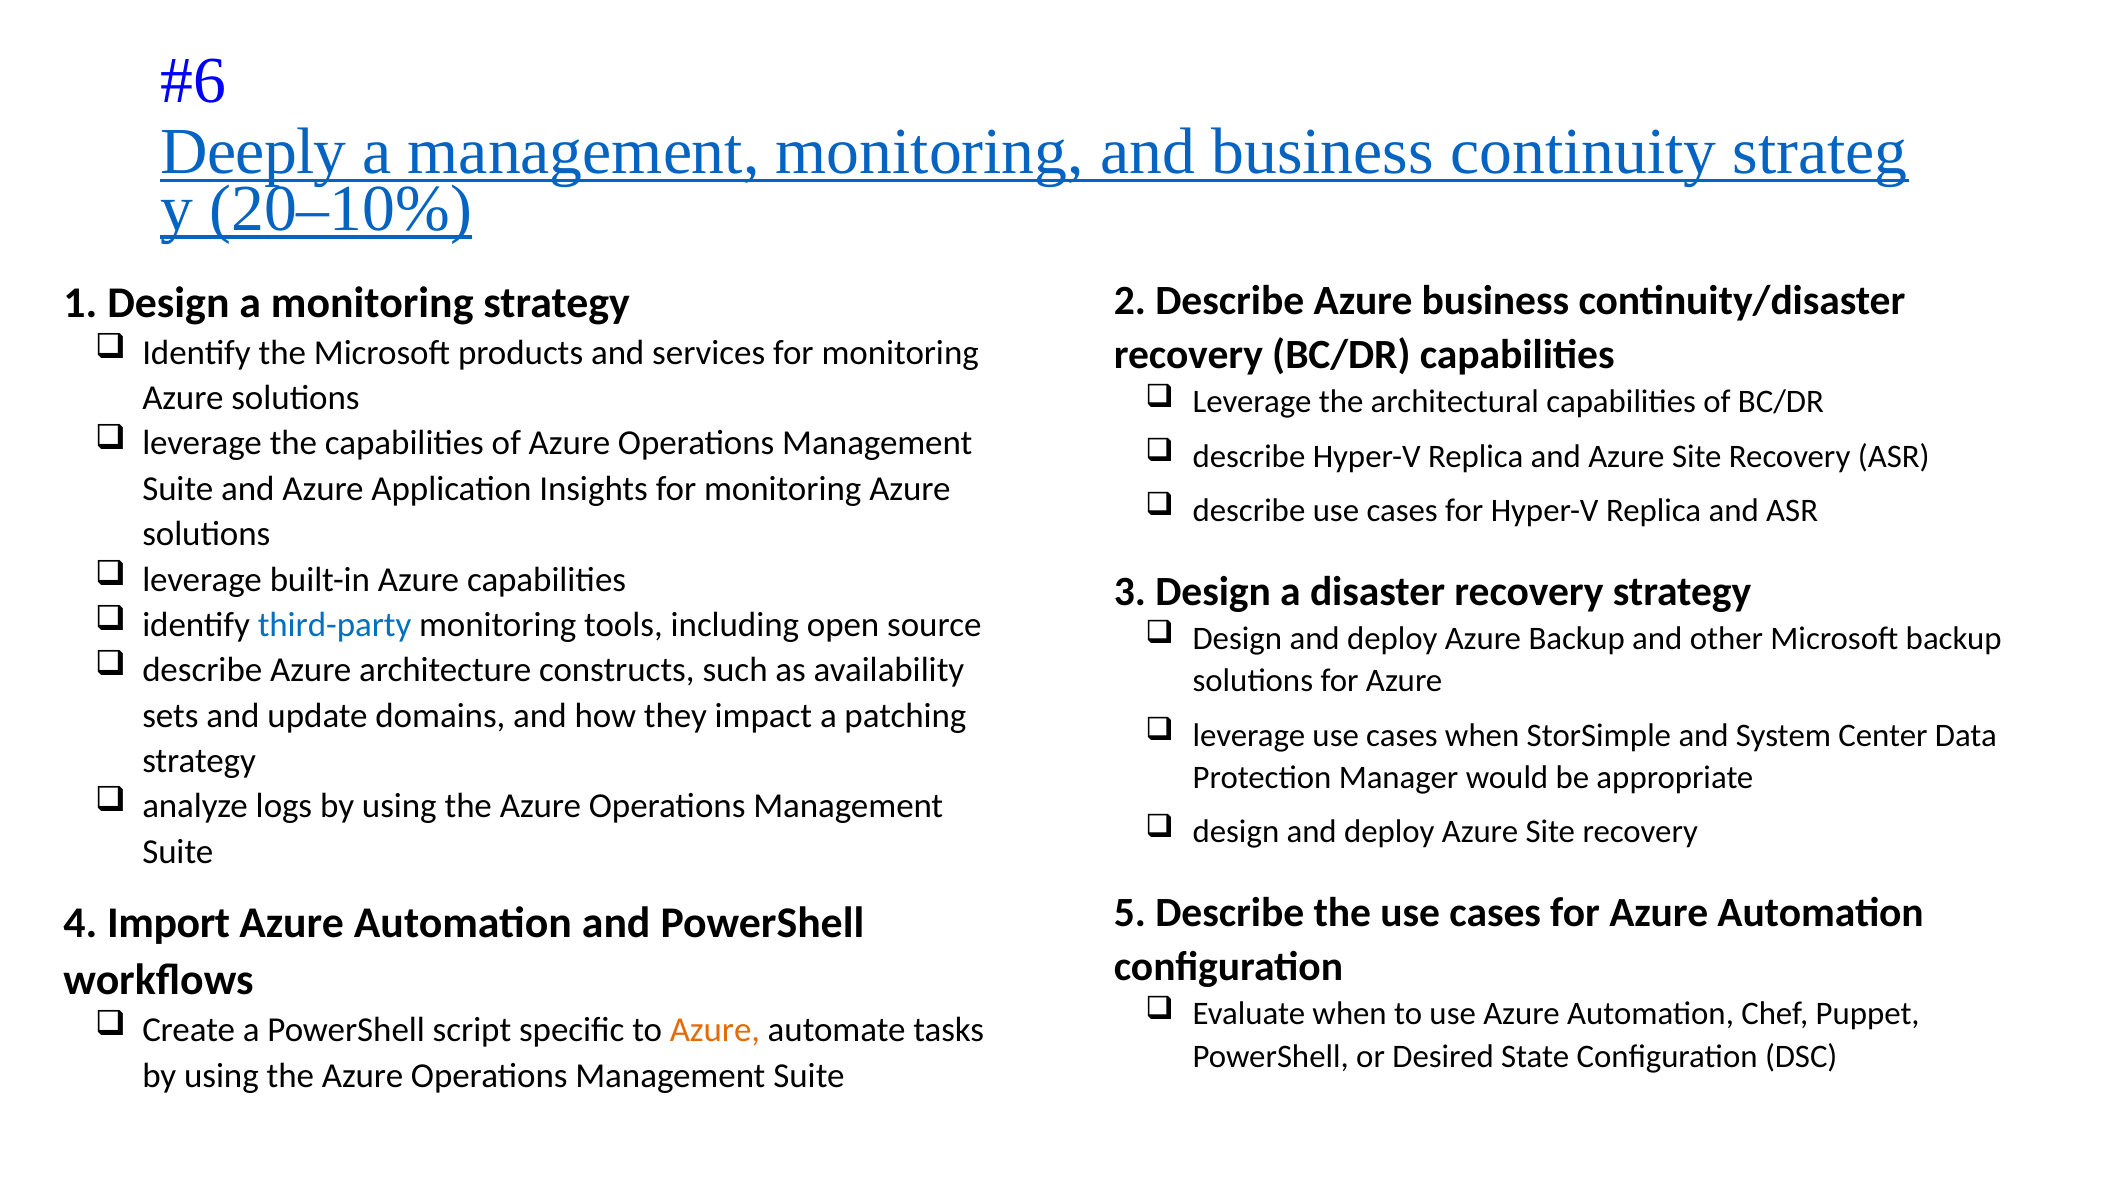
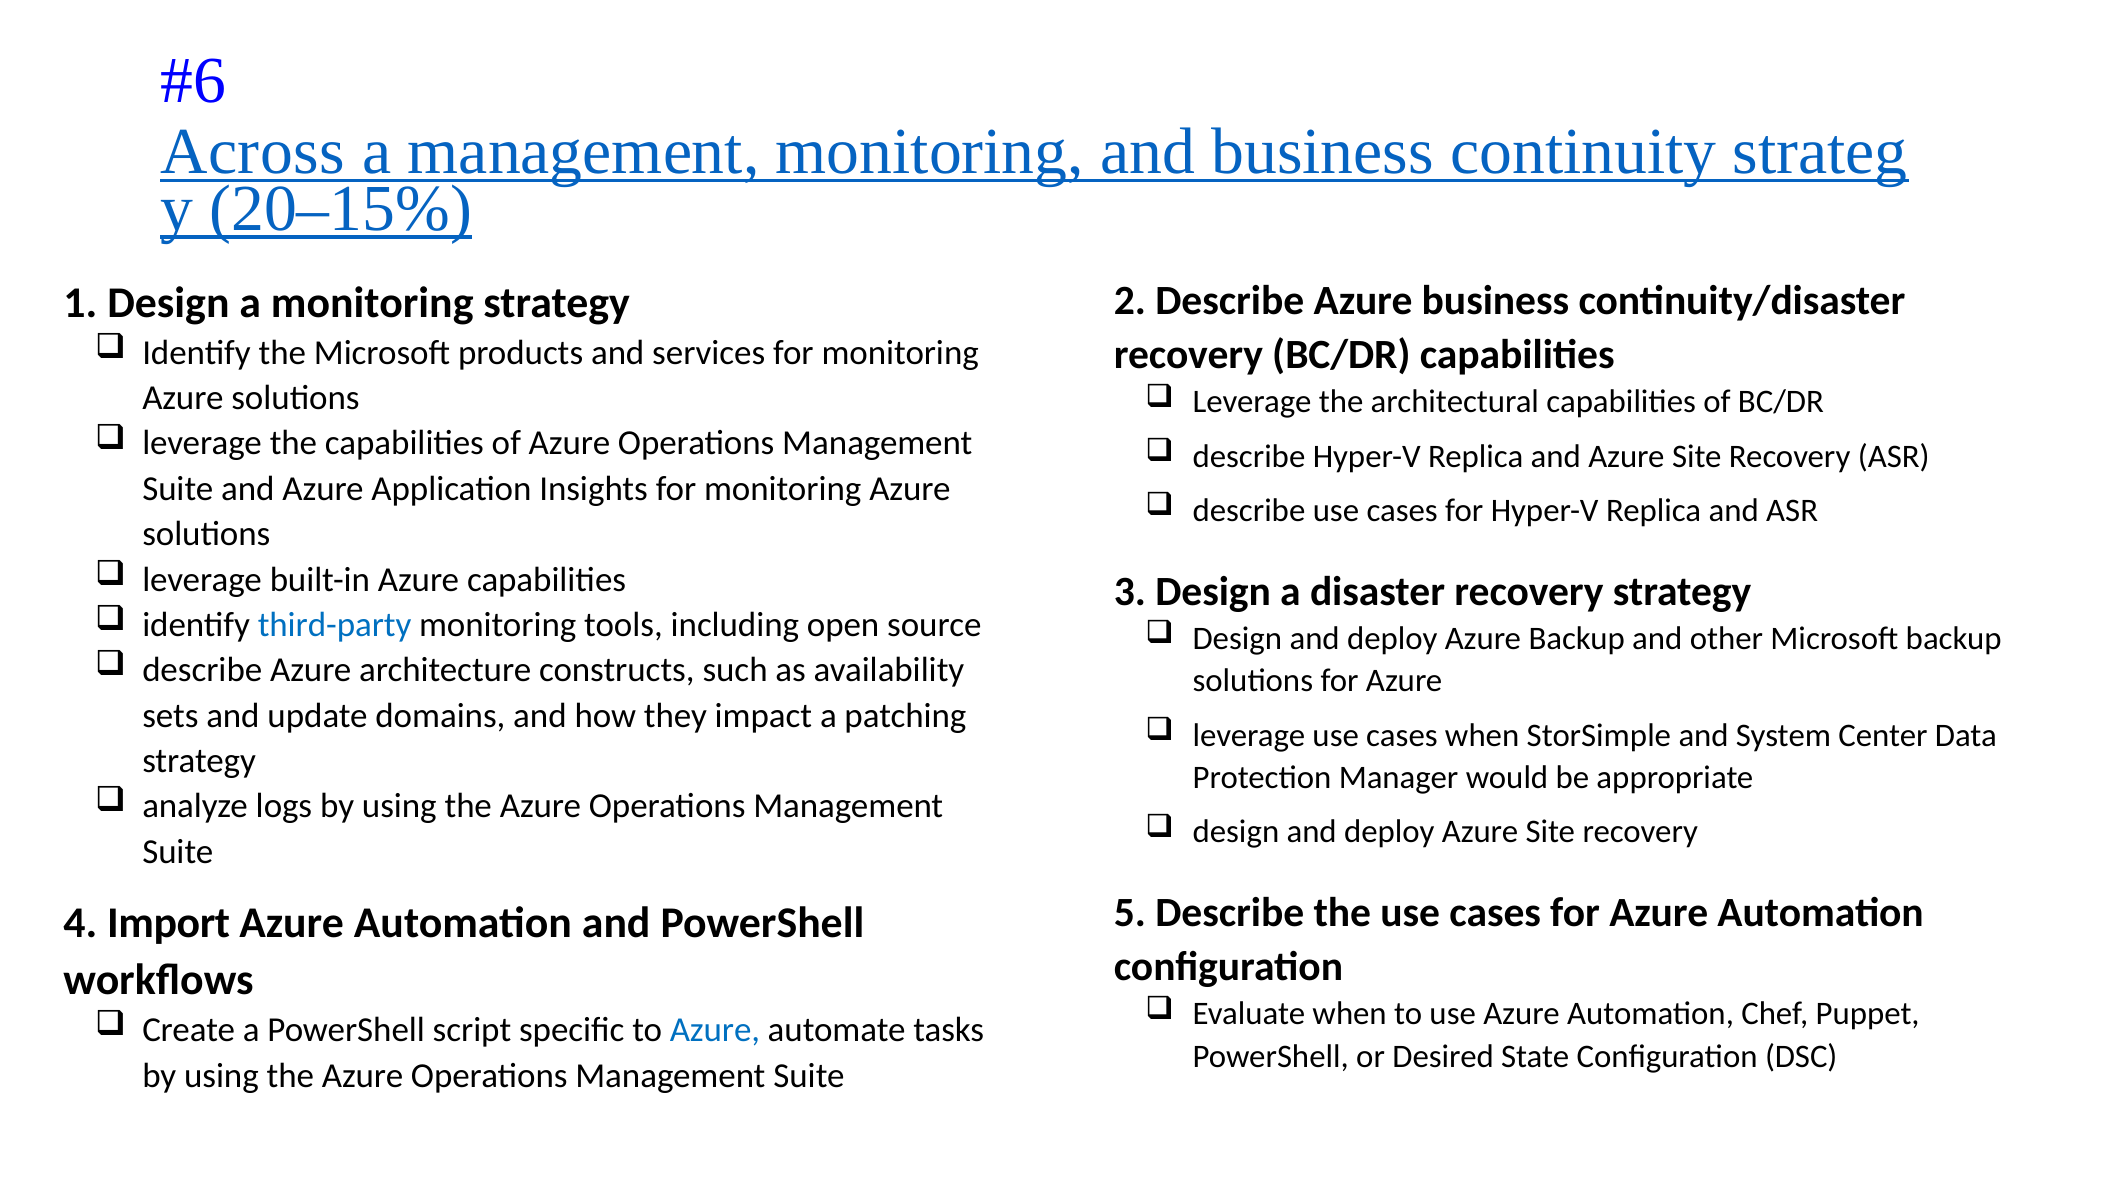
Deeply: Deeply -> Across
20–10%: 20–10% -> 20–15%
Azure at (715, 1030) colour: orange -> blue
